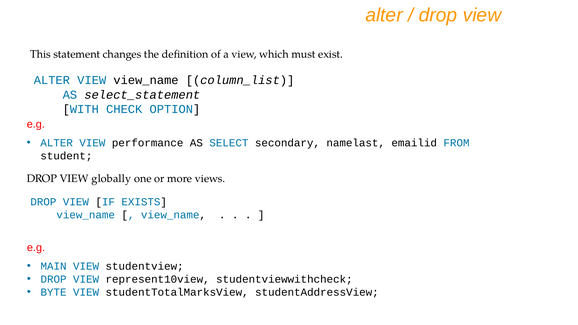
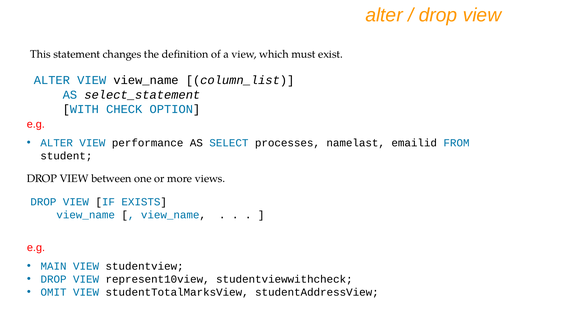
secondary: secondary -> processes
globally: globally -> between
BYTE: BYTE -> OMIT
